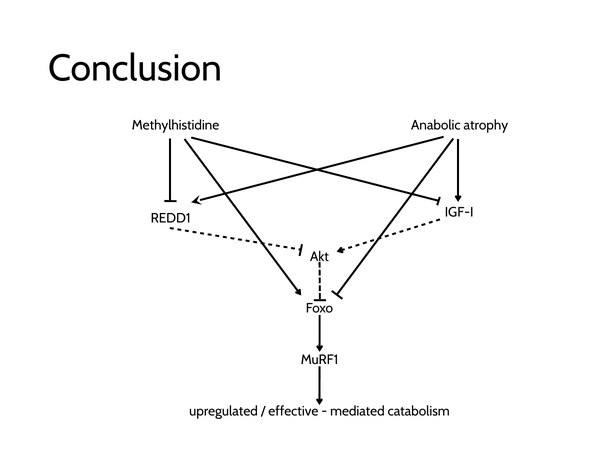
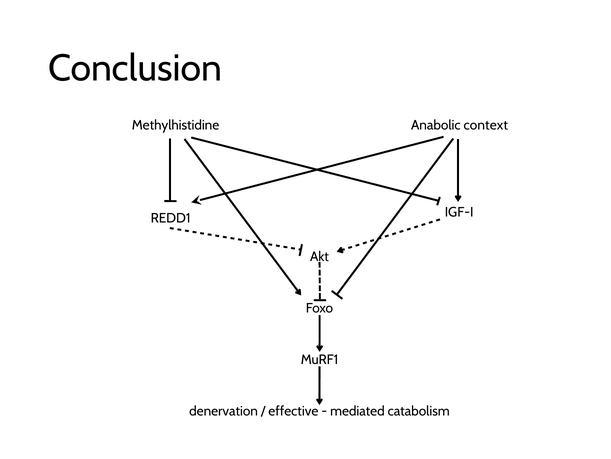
atrophy: atrophy -> context
upregulated: upregulated -> denervation
